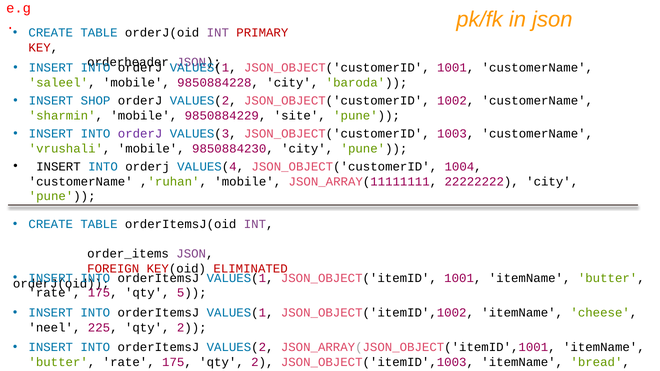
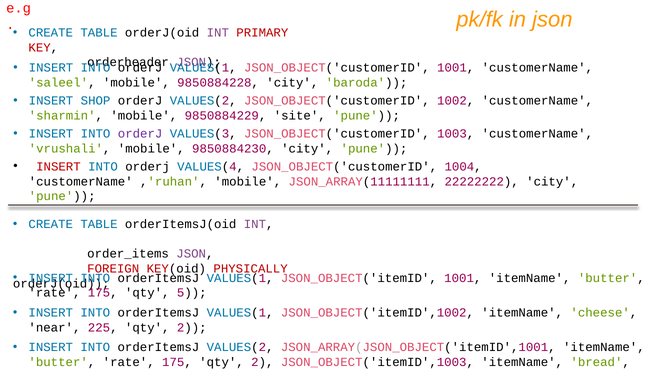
INSERT at (58, 167) colour: black -> red
ELIMINATED: ELIMINATED -> PHYSICALLY
neel: neel -> near
